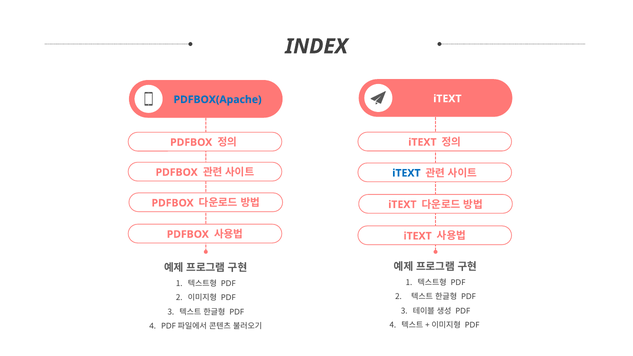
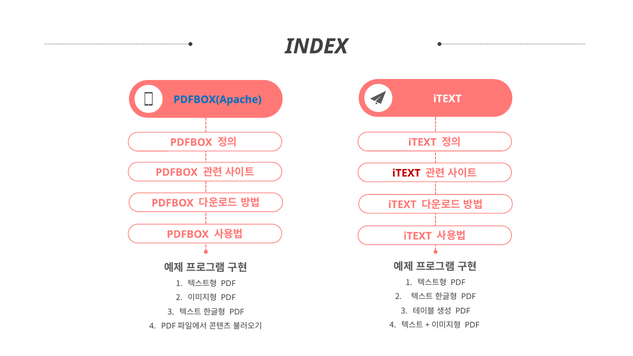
iTEXT at (406, 173) colour: blue -> red
